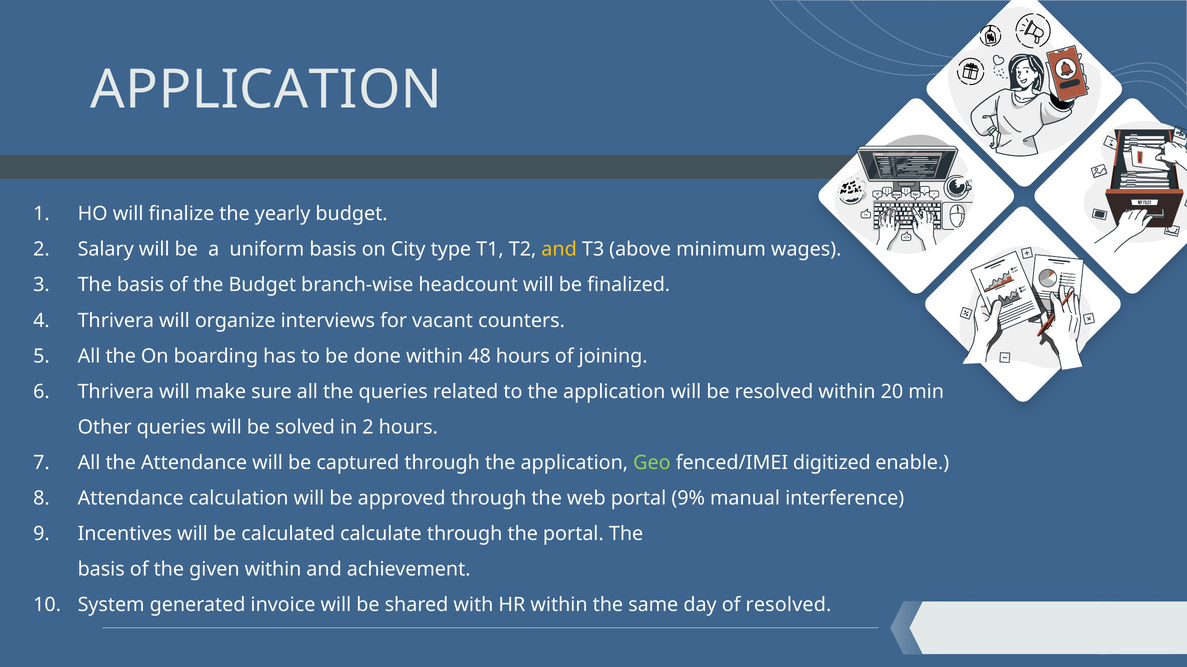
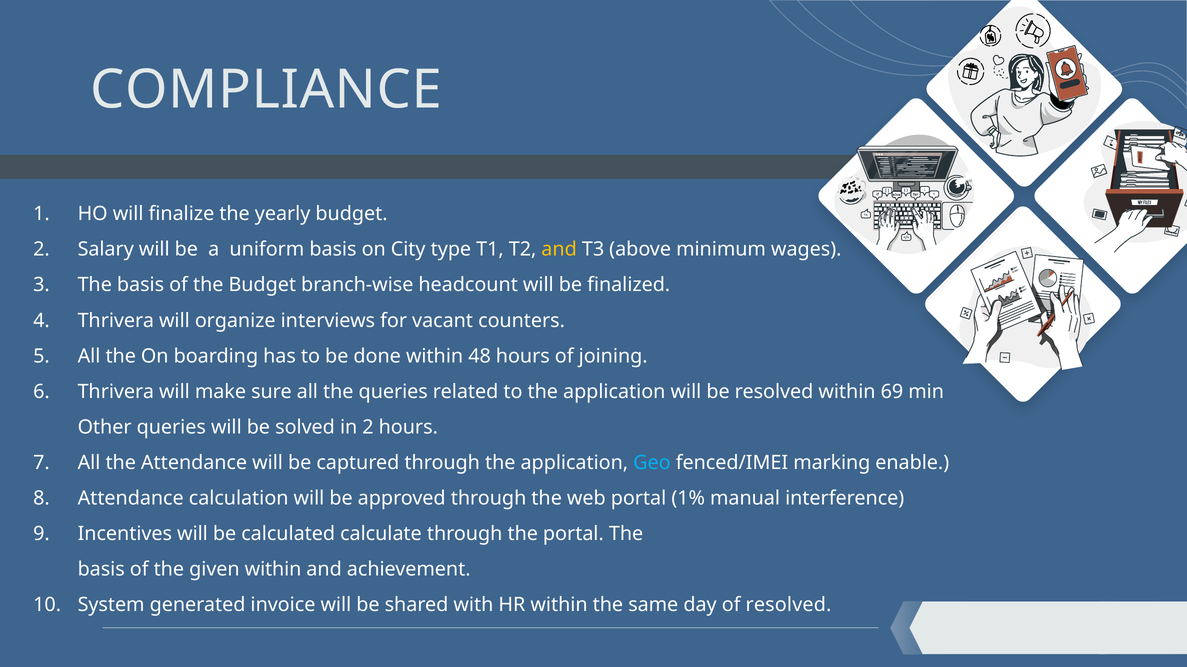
APPLICATION at (266, 90): APPLICATION -> COMPLIANCE
20: 20 -> 69
Geo colour: light green -> light blue
digitized: digitized -> marking
9%: 9% -> 1%
